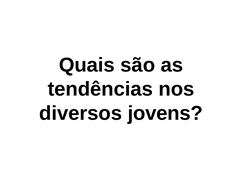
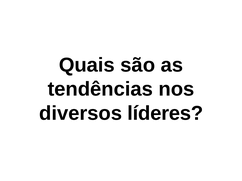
jovens: jovens -> líderes
